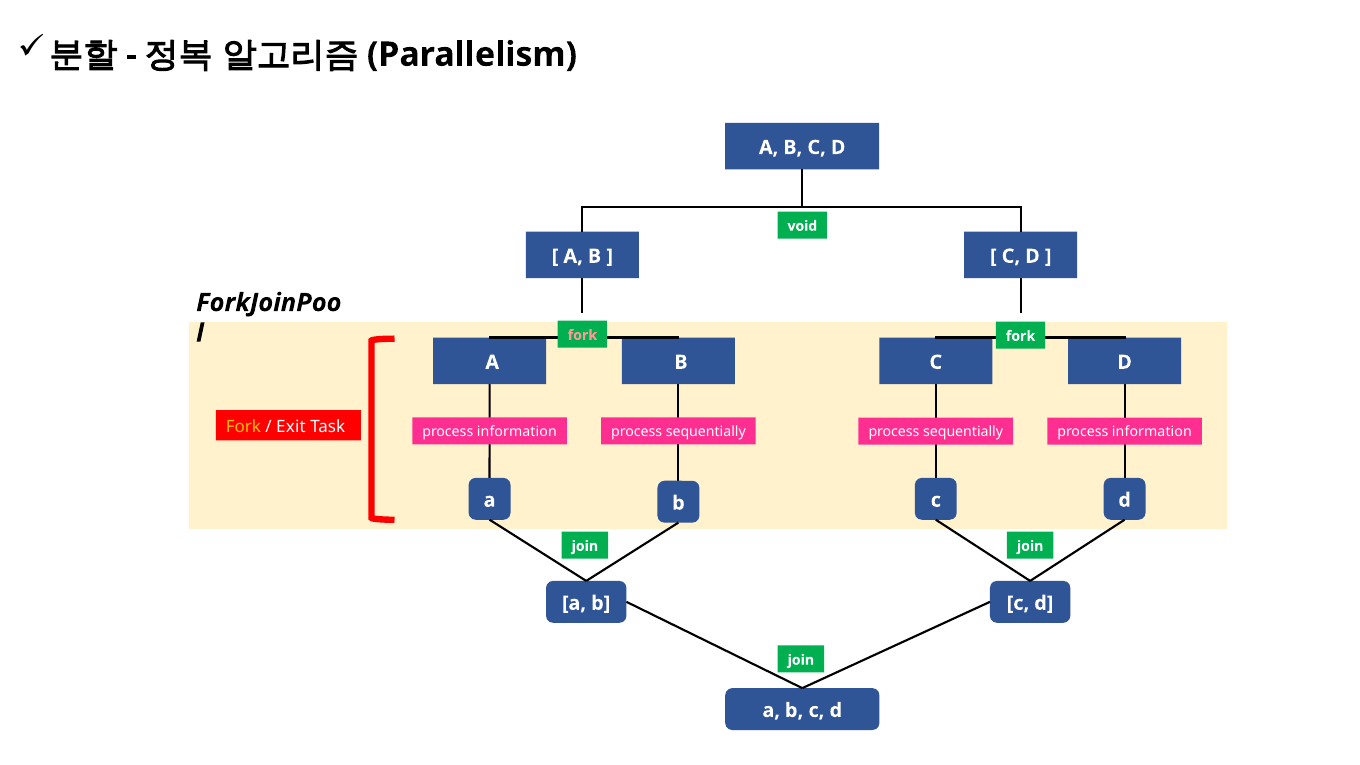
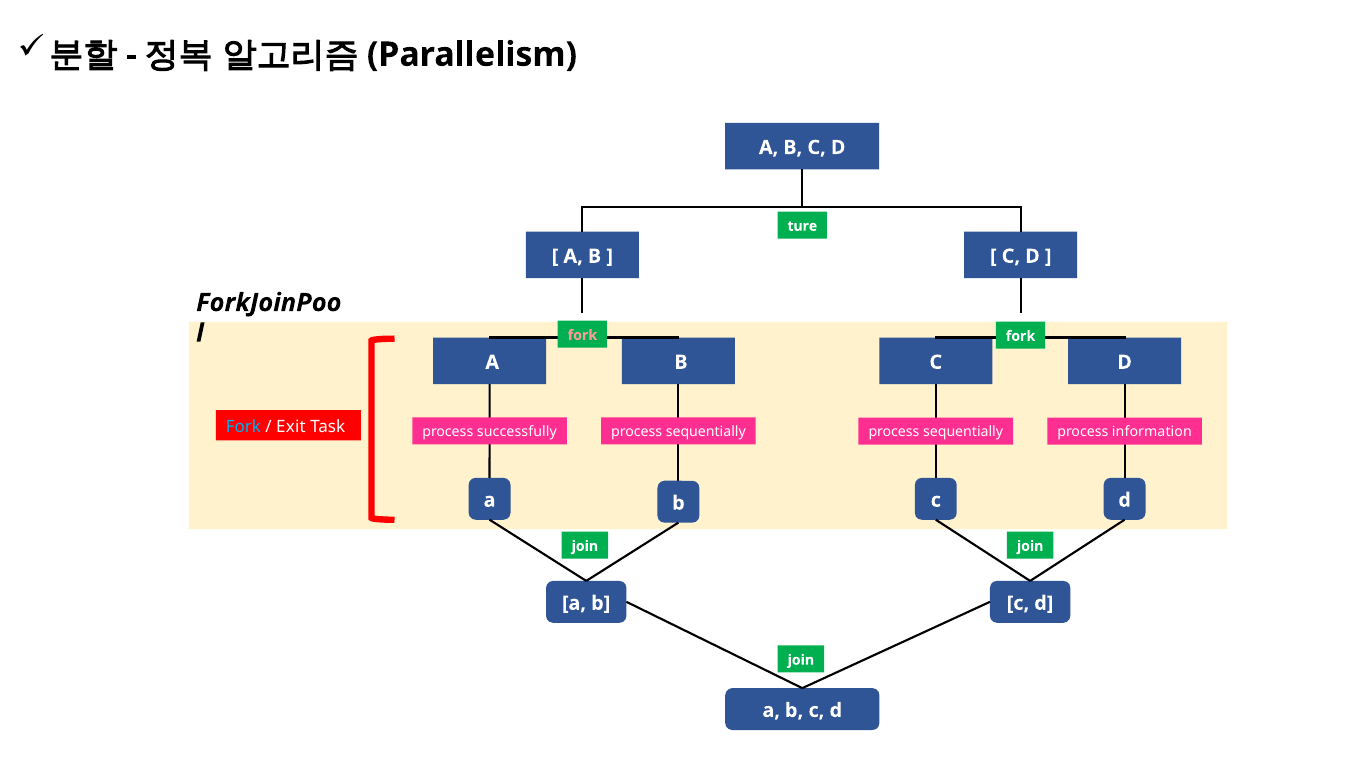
void: void -> ture
Fork at (244, 426) colour: yellow -> light blue
information at (517, 432): information -> successfully
